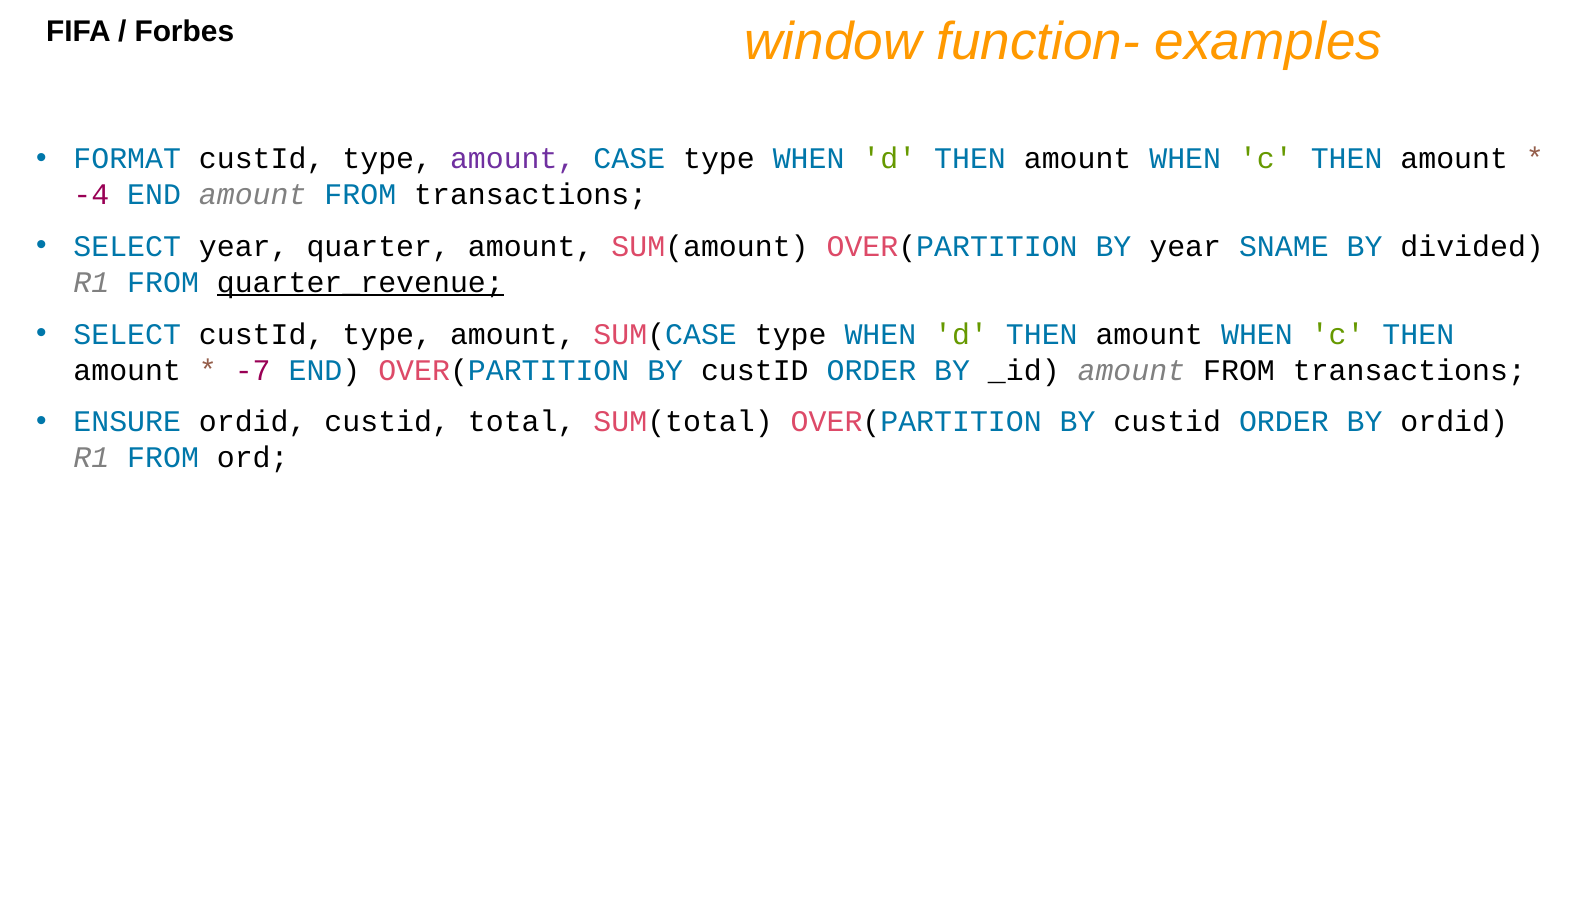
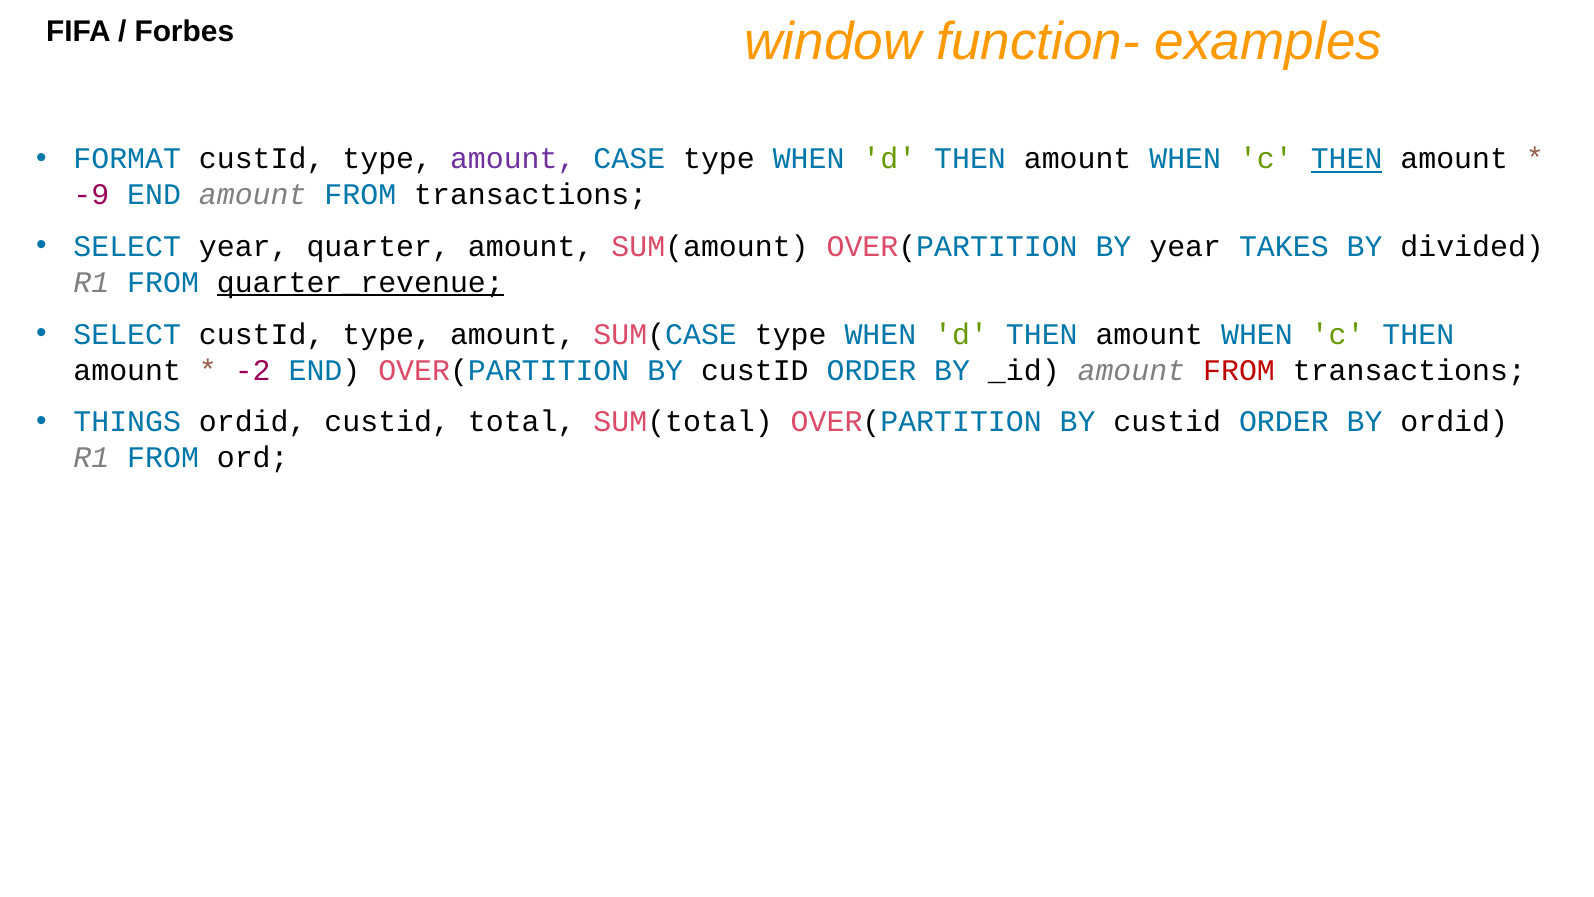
THEN at (1347, 159) underline: none -> present
-4: -4 -> -9
SNAME: SNAME -> TAKES
-7: -7 -> -2
FROM at (1239, 370) colour: black -> red
ENSURE: ENSURE -> THINGS
